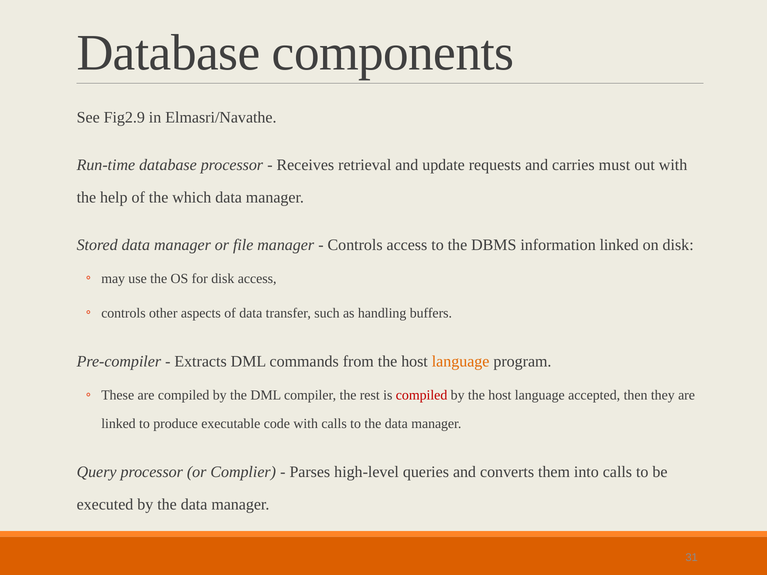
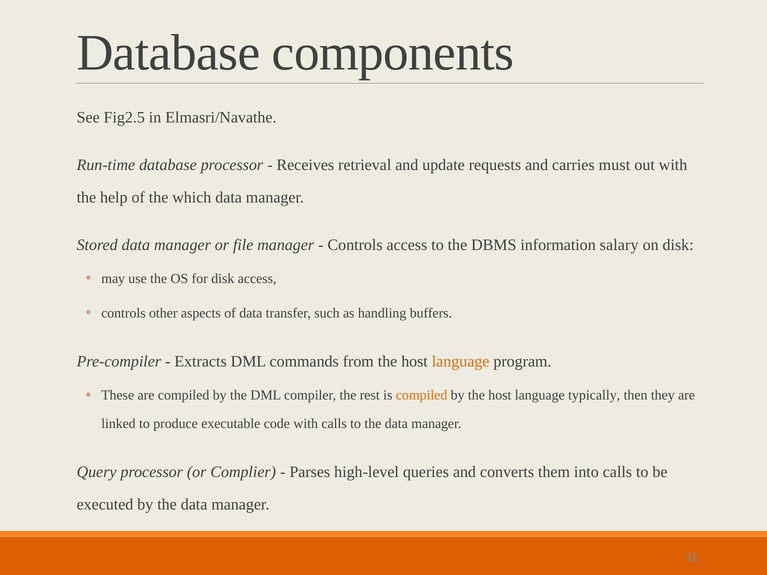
Fig2.9: Fig2.9 -> Fig2.5
information linked: linked -> salary
compiled at (422, 396) colour: red -> orange
accepted: accepted -> typically
